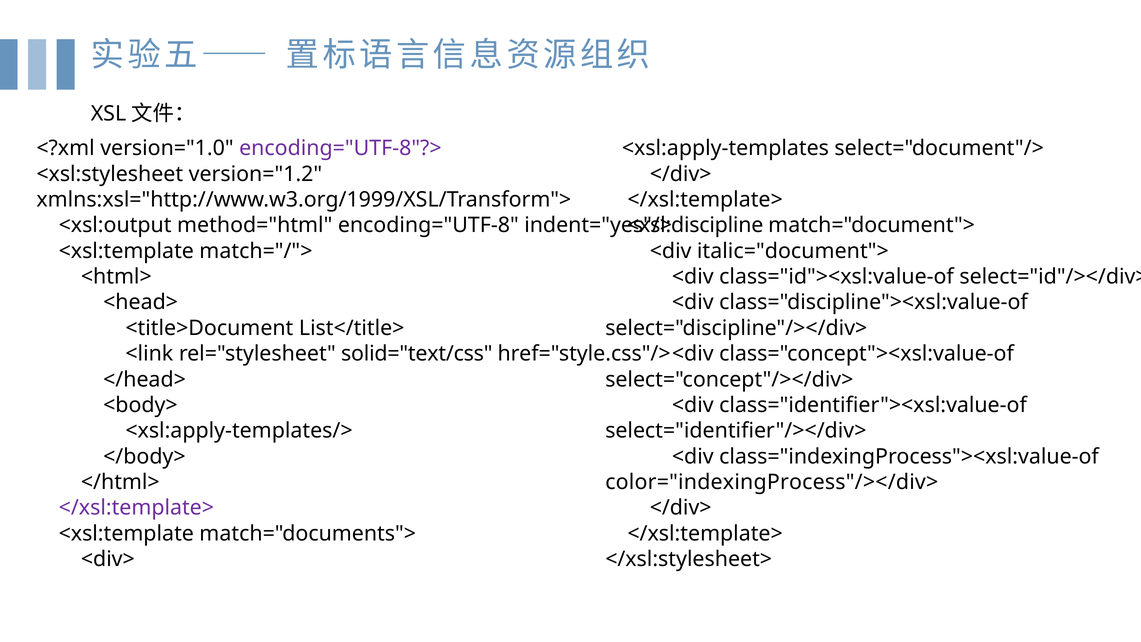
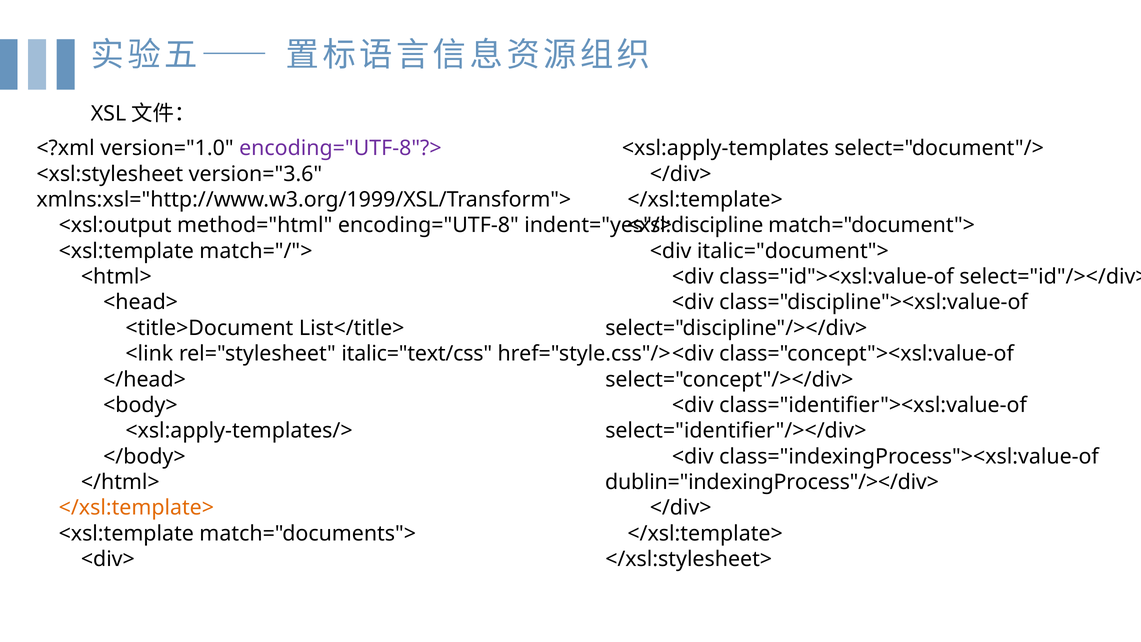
version="1.2: version="1.2 -> version="3.6
solid="text/css: solid="text/css -> italic="text/css
color="indexingProcess"/></div>: color="indexingProcess"/></div> -> dublin="indexingProcess"/></div>
</xsl:template> at (136, 508) colour: purple -> orange
